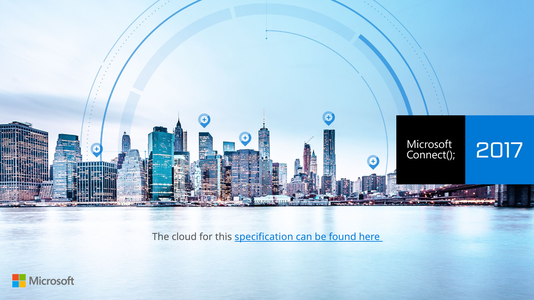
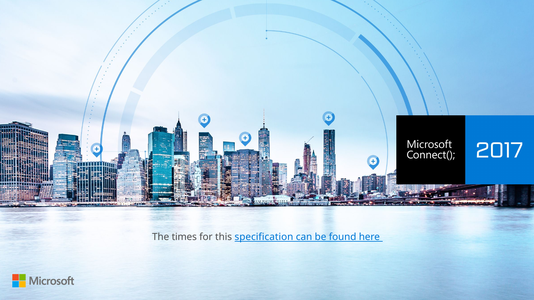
cloud: cloud -> times
